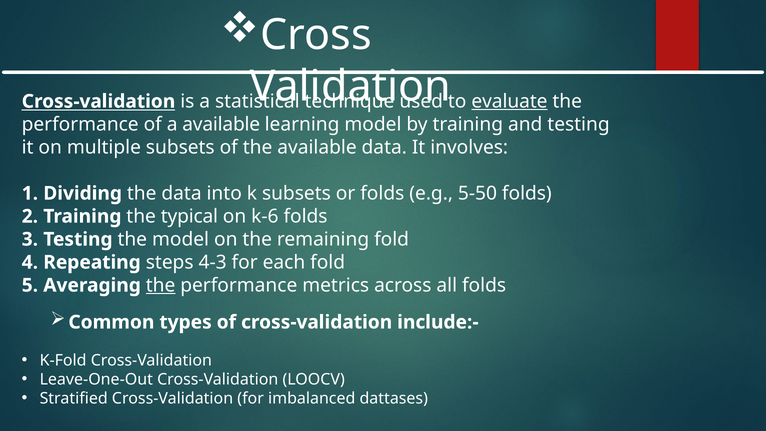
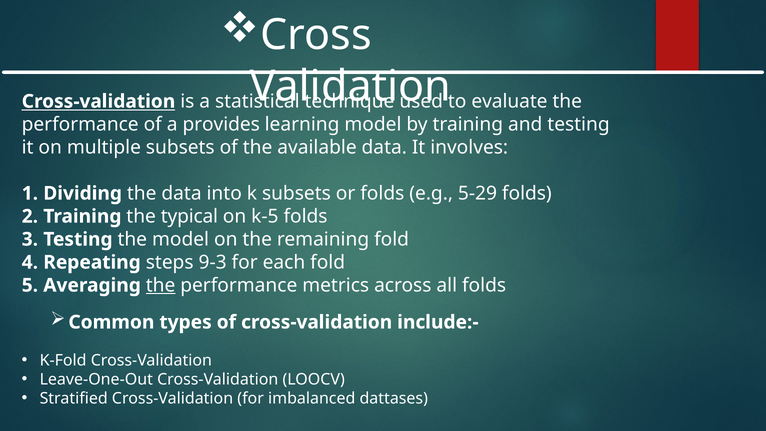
evaluate underline: present -> none
a available: available -> provides
5-50: 5-50 -> 5-29
k-6: k-6 -> k-5
4-3: 4-3 -> 9-3
